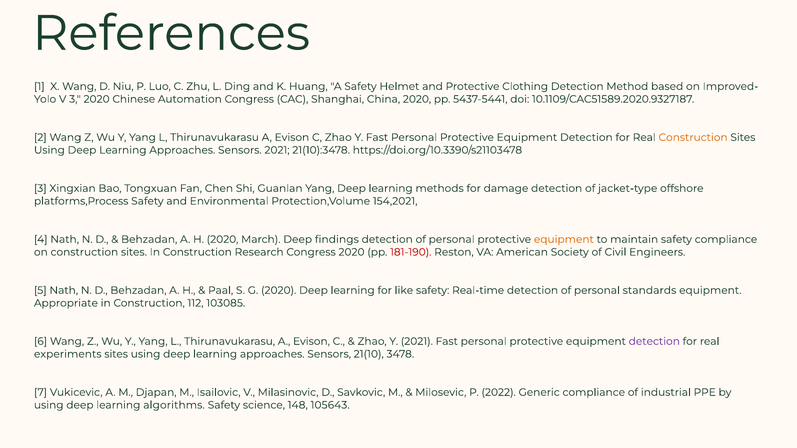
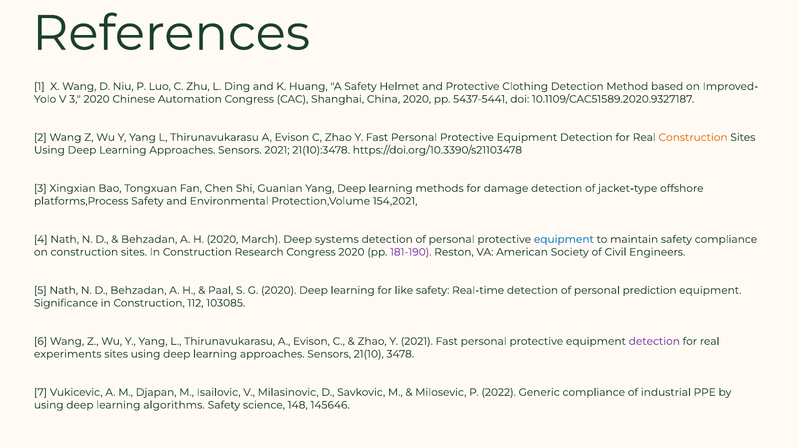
findings: findings -> systems
equipment at (564, 240) colour: orange -> blue
181-190 colour: red -> purple
standards: standards -> prediction
Appropriate: Appropriate -> Significance
105643: 105643 -> 145646
